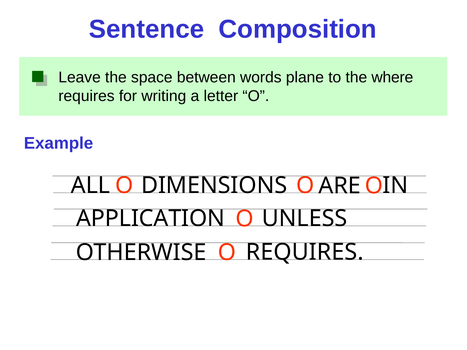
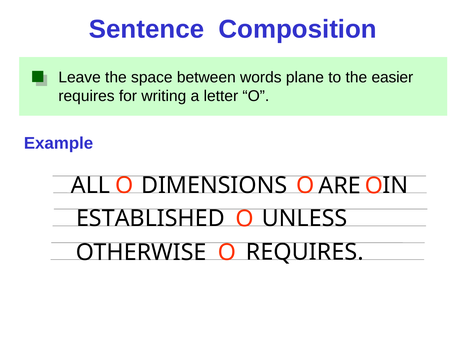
where: where -> easier
APPLICATION: APPLICATION -> ESTABLISHED
